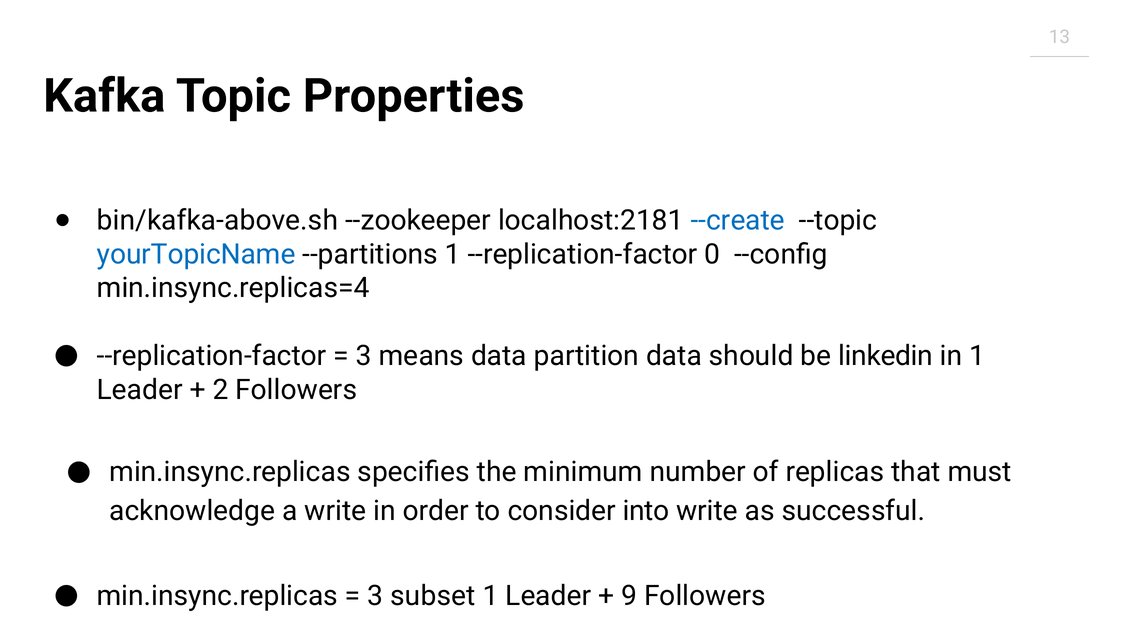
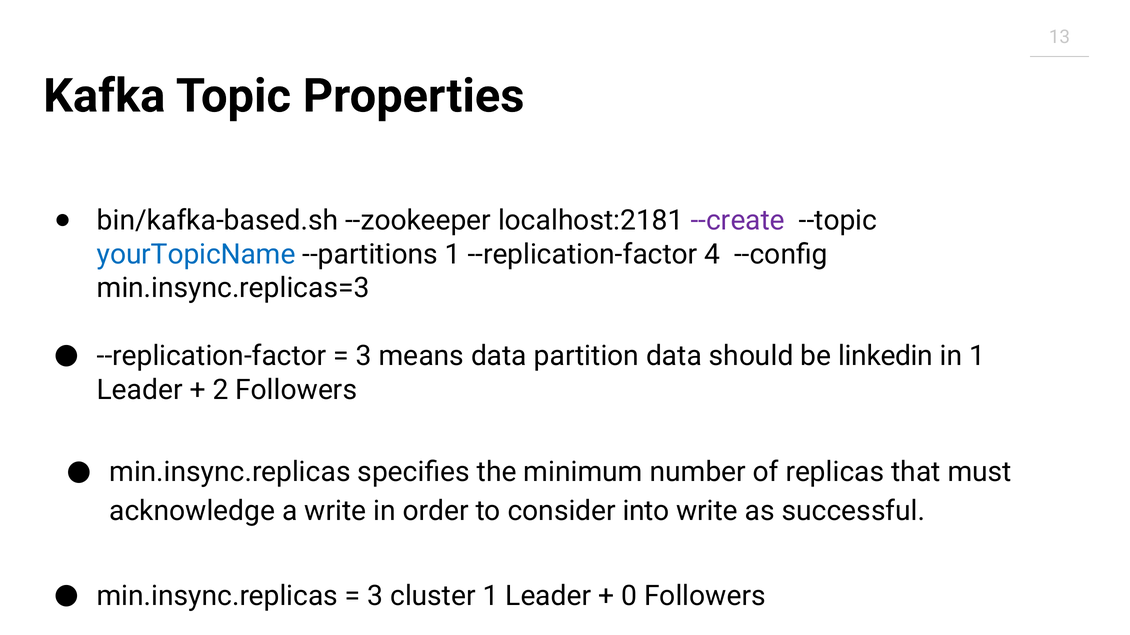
bin/kafka-above.sh: bin/kafka-above.sh -> bin/kafka-based.sh
--create colour: blue -> purple
0: 0 -> 4
min.insync.replicas=4: min.insync.replicas=4 -> min.insync.replicas=3
subset: subset -> cluster
9: 9 -> 0
